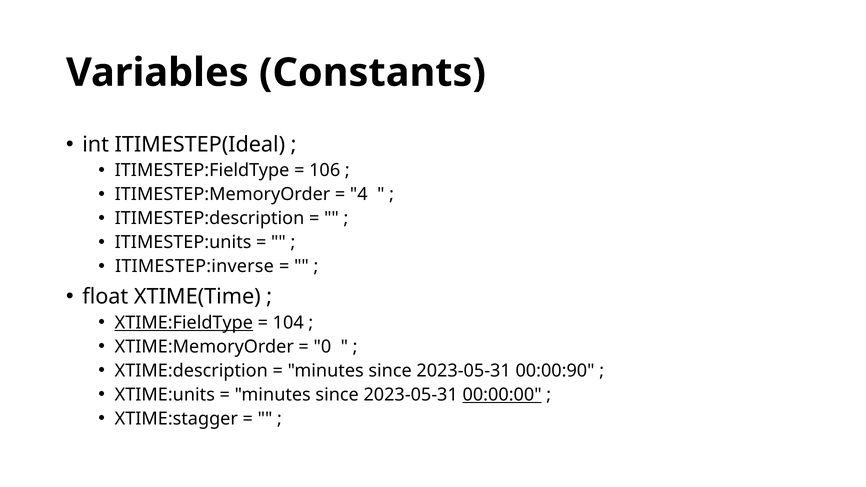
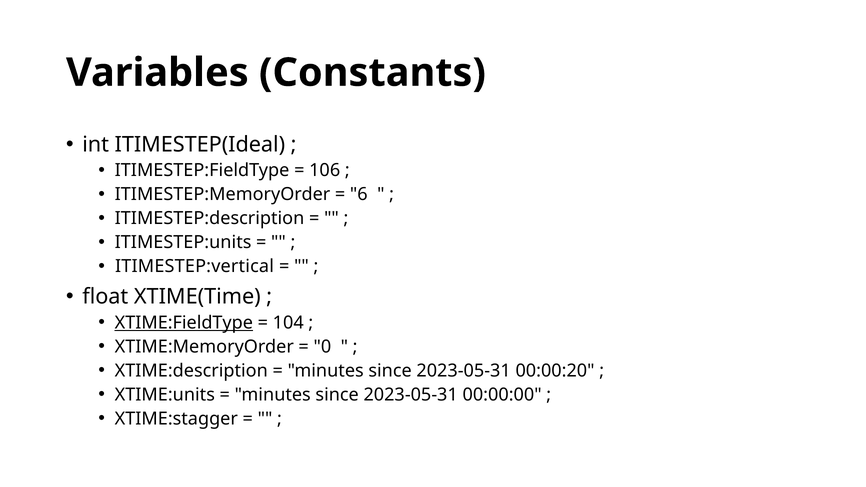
4: 4 -> 6
ITIMESTEP:inverse: ITIMESTEP:inverse -> ITIMESTEP:vertical
00:00:90: 00:00:90 -> 00:00:20
00:00:00 underline: present -> none
